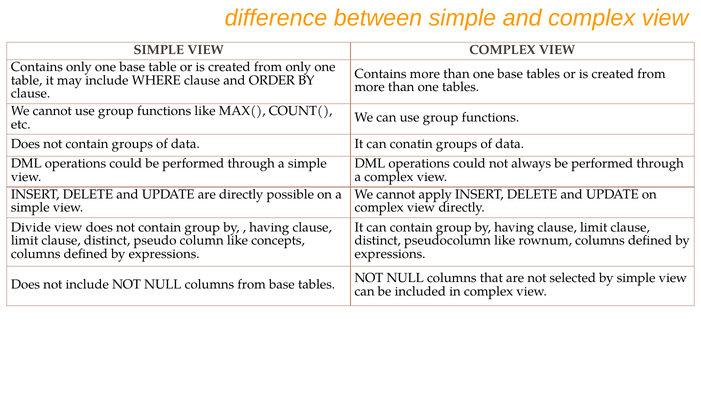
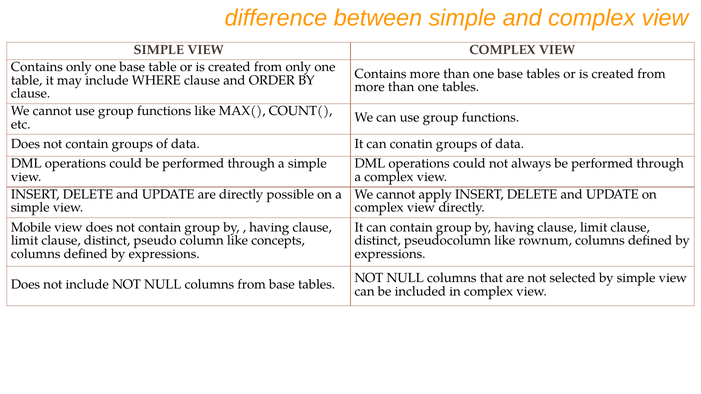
Divide: Divide -> Mobile
